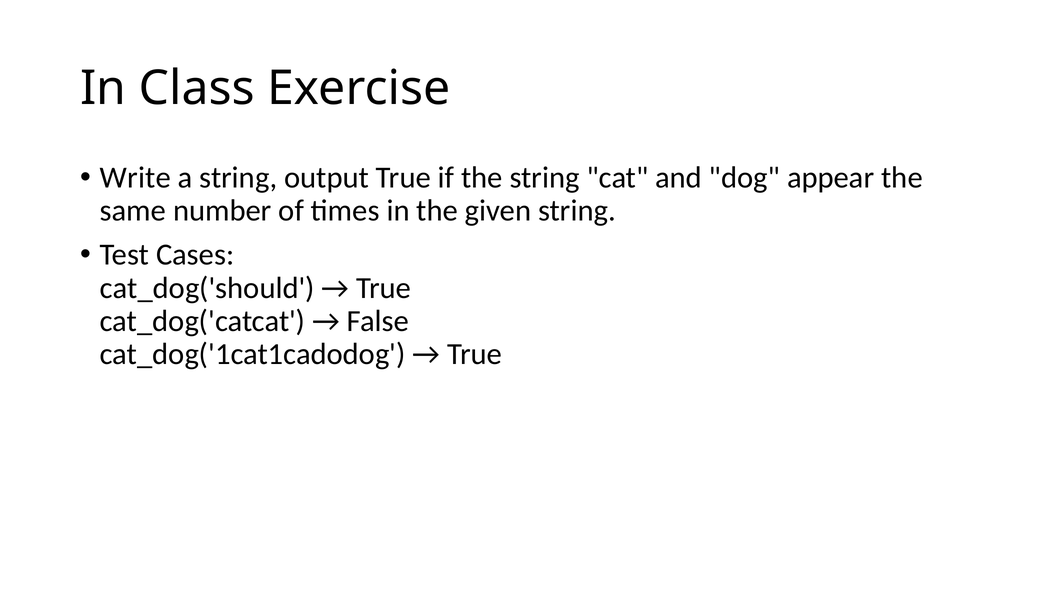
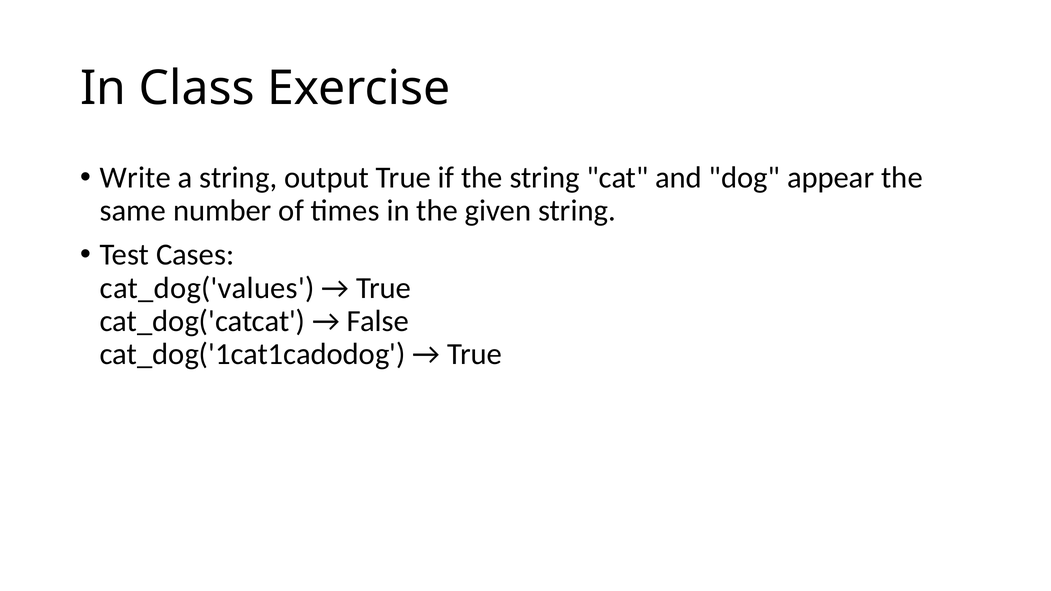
cat_dog('should: cat_dog('should -> cat_dog('values
